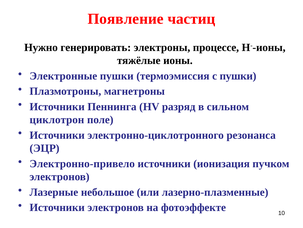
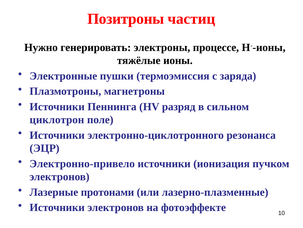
Появление: Появление -> Позитроны
с пушки: пушки -> заряда
небольшое: небольшое -> протонами
